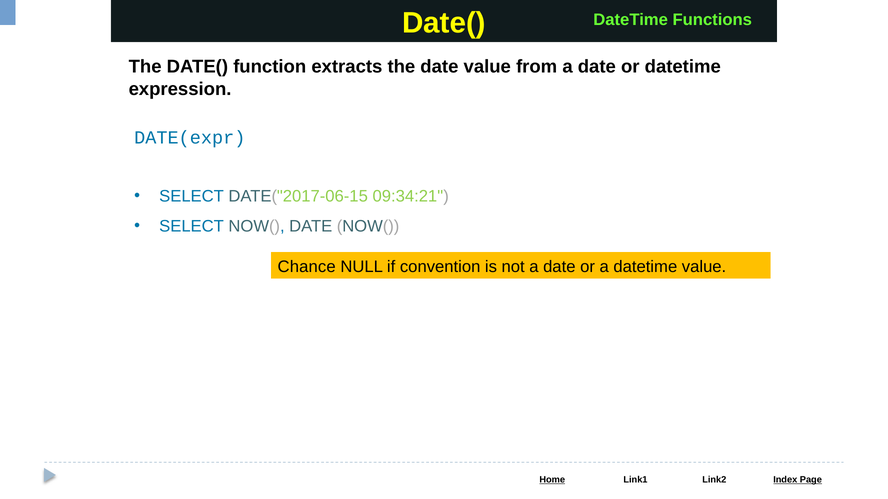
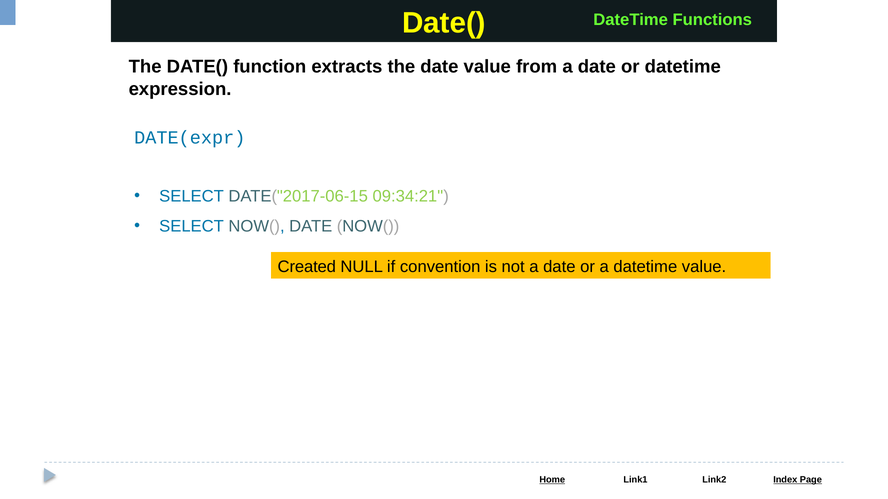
Chance: Chance -> Created
